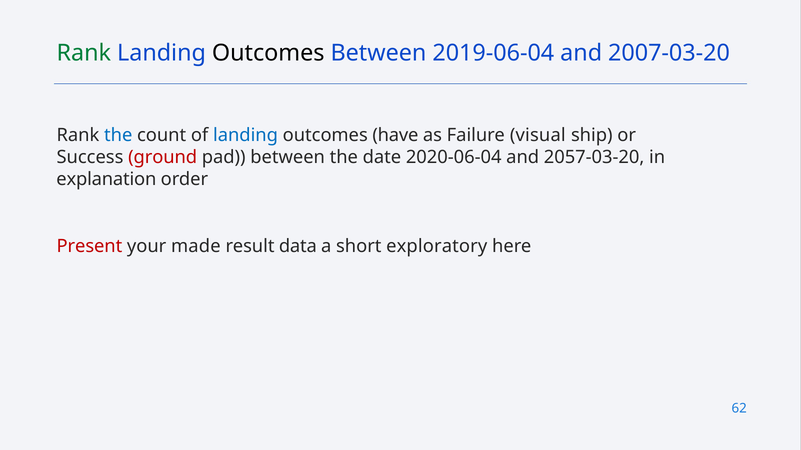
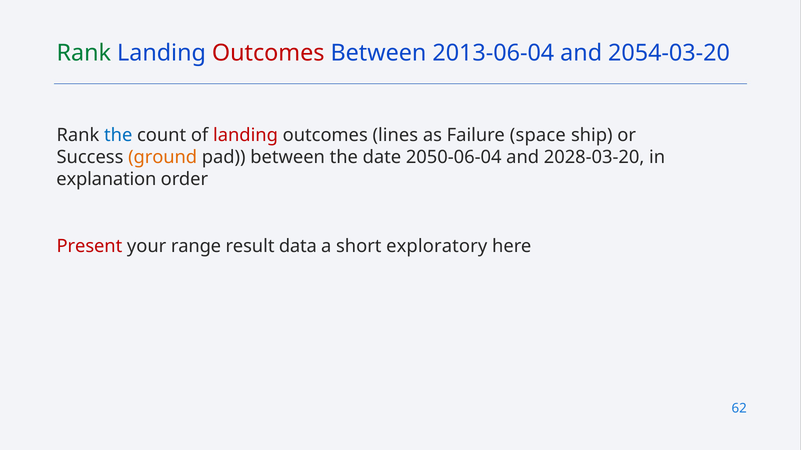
Outcomes at (268, 53) colour: black -> red
2019-06-04: 2019-06-04 -> 2013-06-04
2007-03-20: 2007-03-20 -> 2054-03-20
landing at (246, 135) colour: blue -> red
have: have -> lines
visual: visual -> space
ground colour: red -> orange
2020-06-04: 2020-06-04 -> 2050-06-04
2057-03-20: 2057-03-20 -> 2028-03-20
made: made -> range
